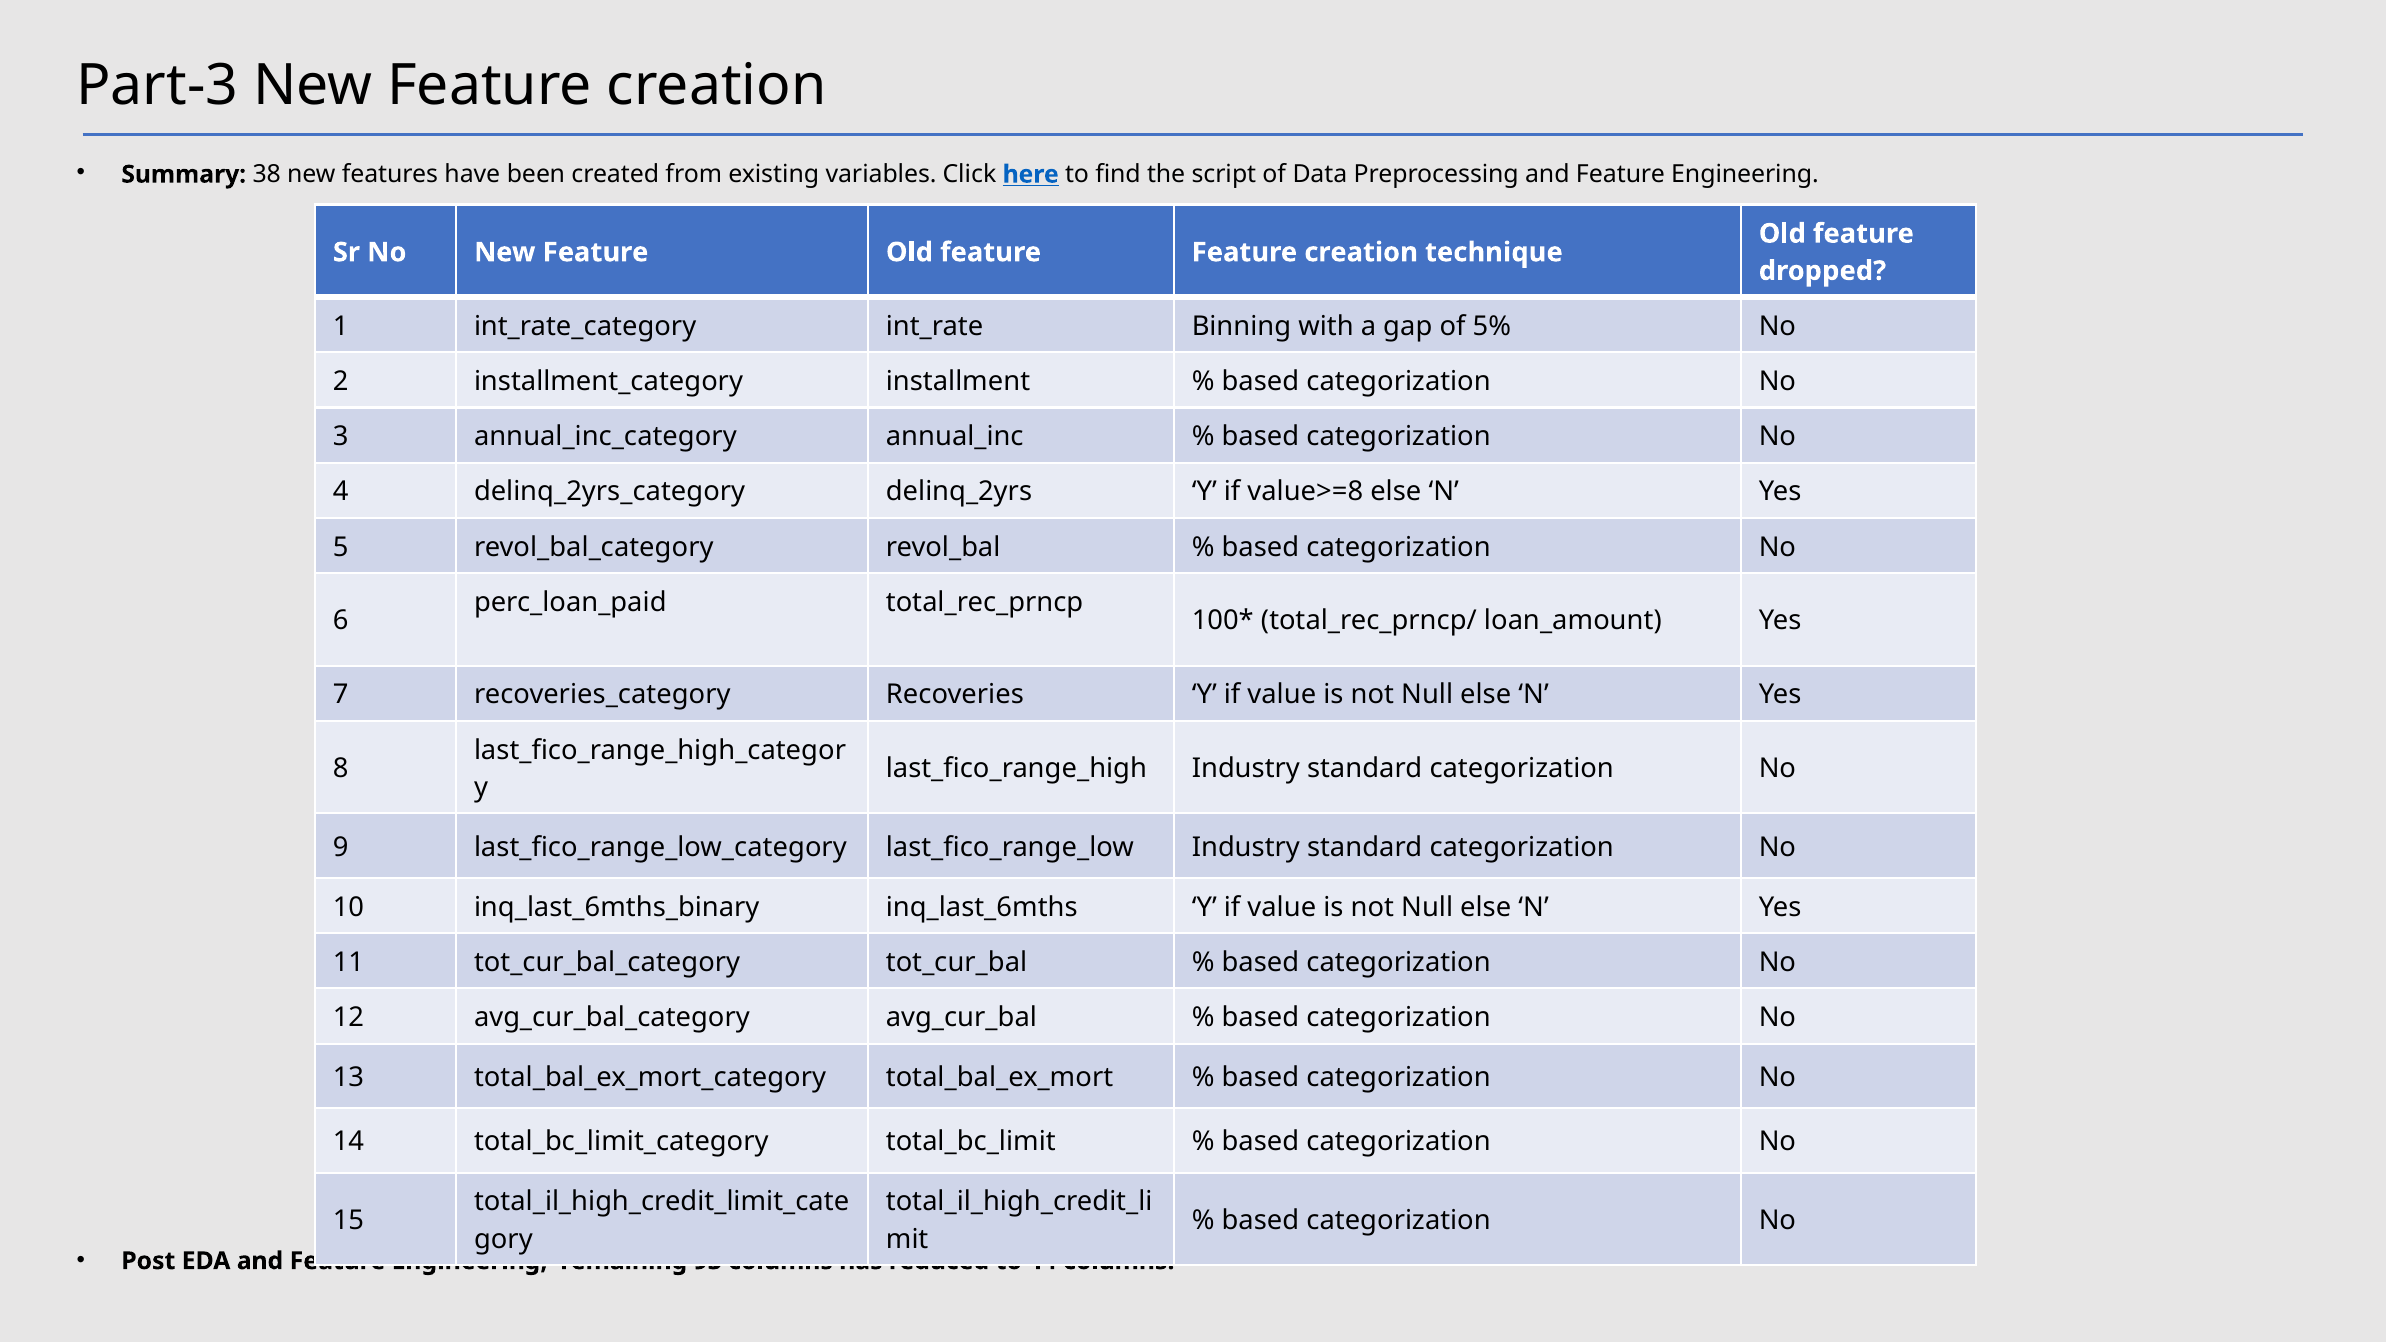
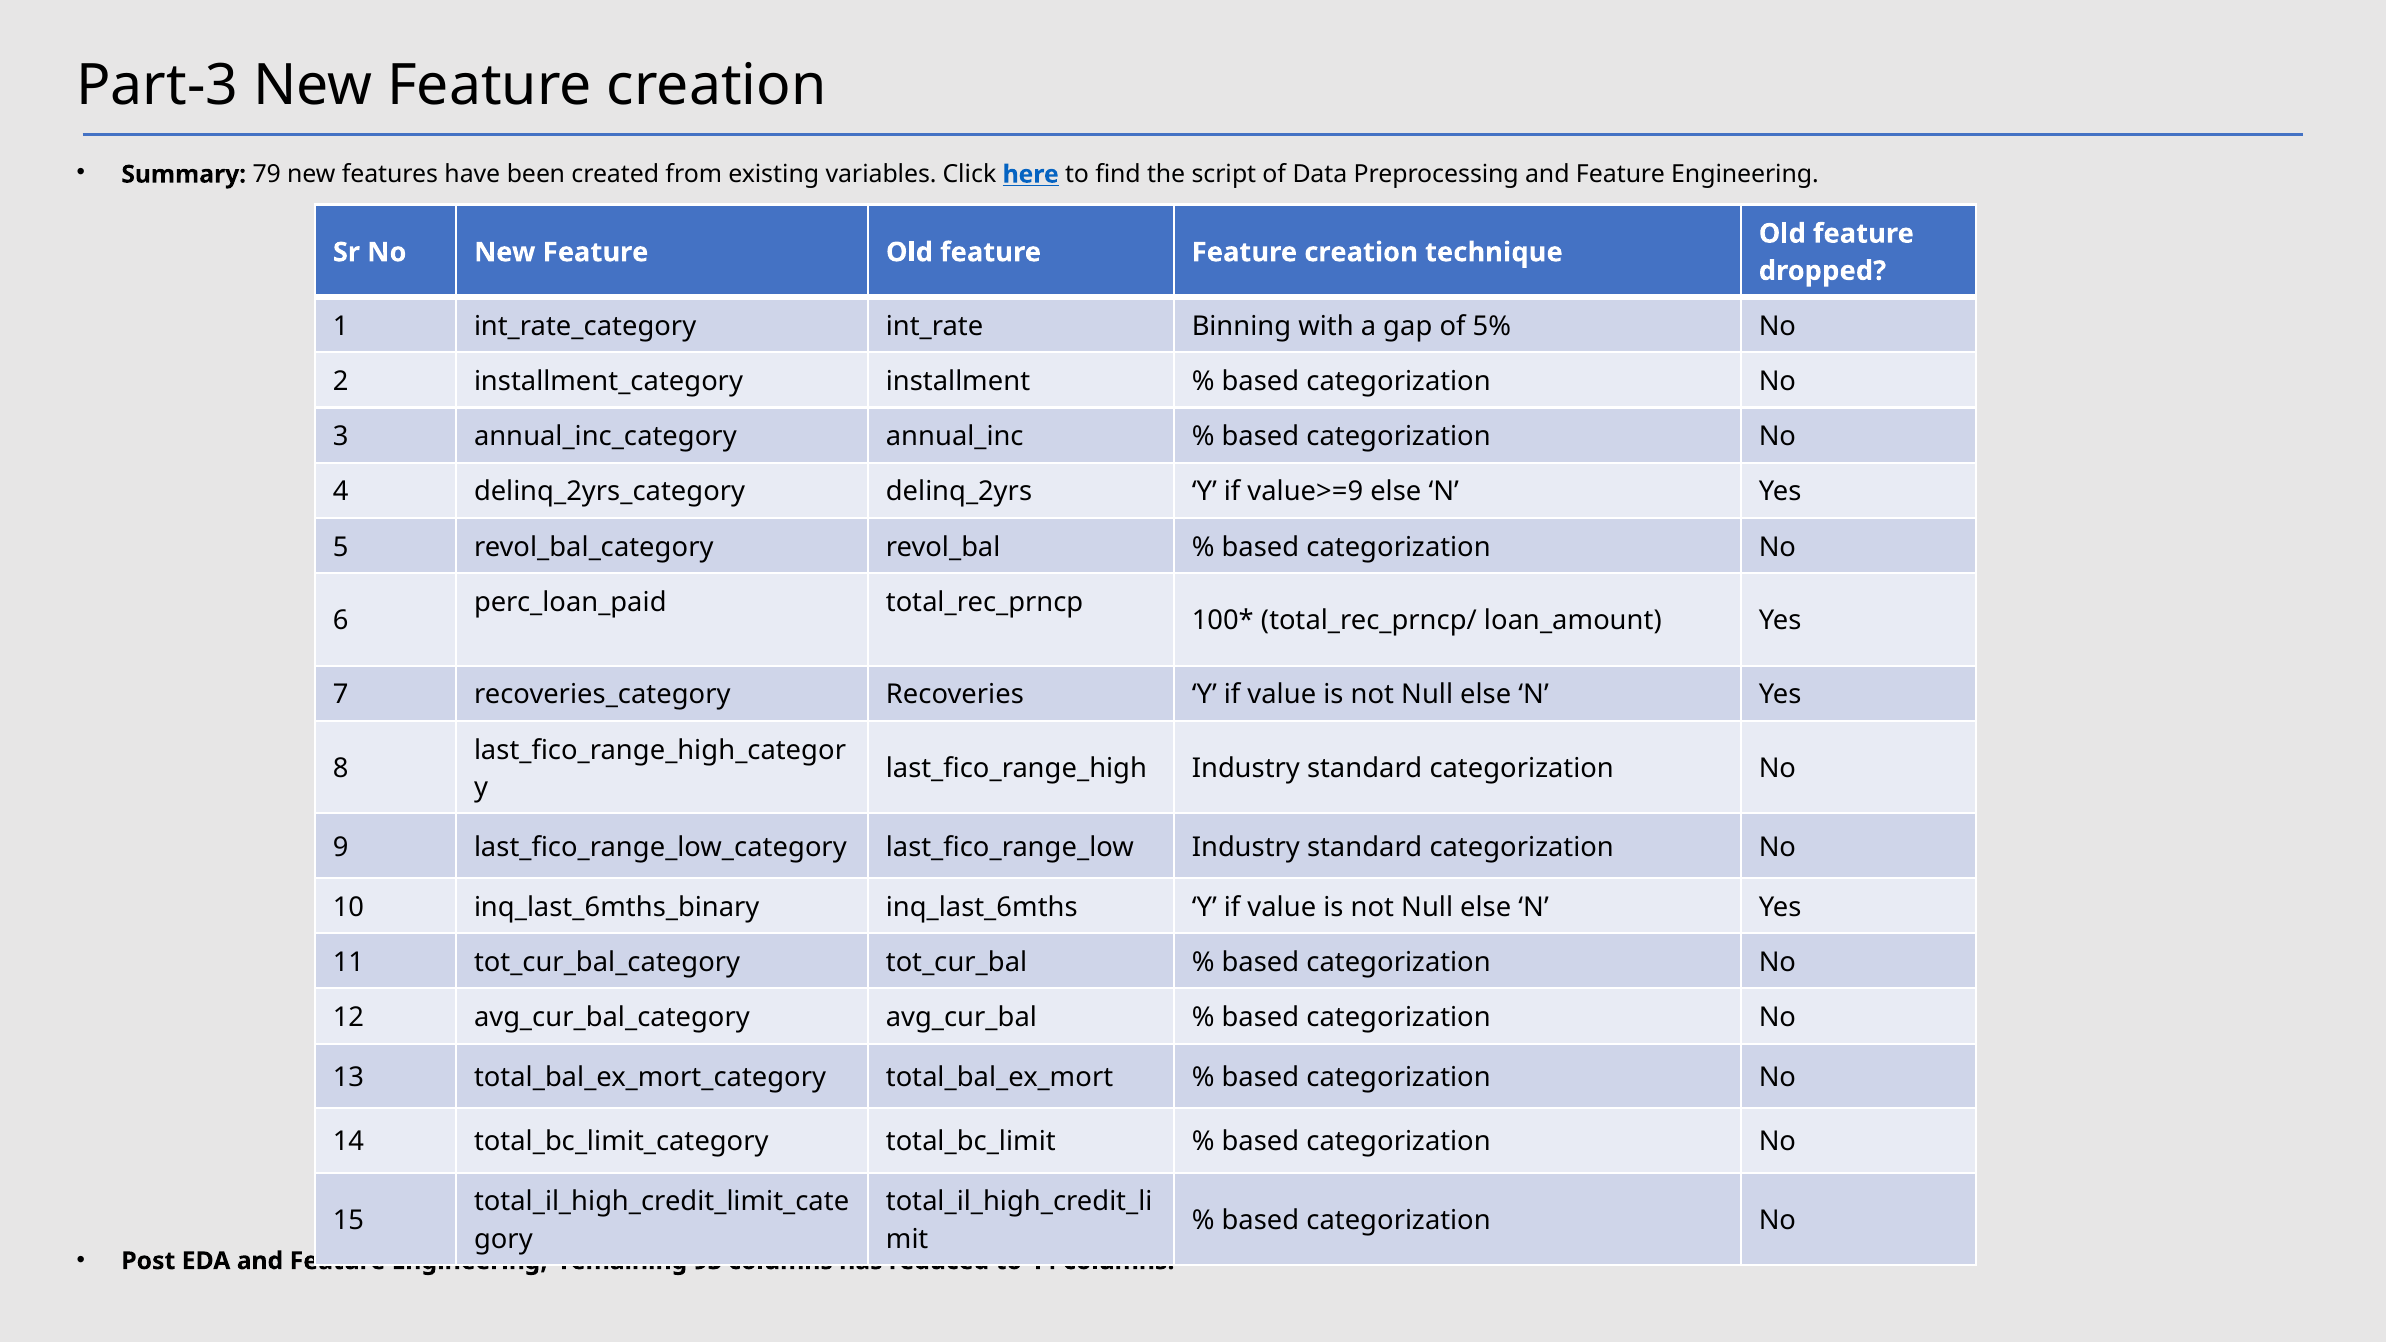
38: 38 -> 79
value>=8: value>=8 -> value>=9
